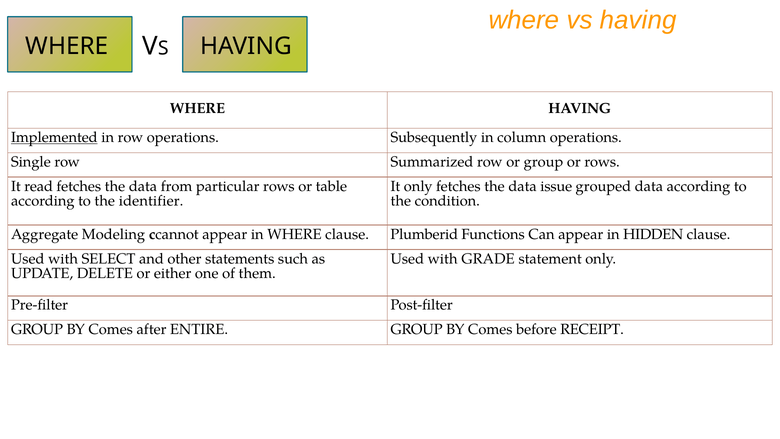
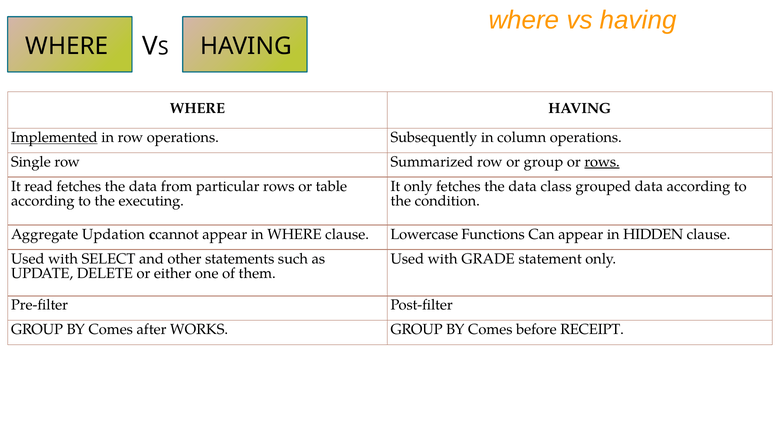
rows at (602, 162) underline: none -> present
issue: issue -> class
identifier: identifier -> executing
Modeling: Modeling -> Updation
Plumberid: Plumberid -> Lowercase
ENTIRE: ENTIRE -> WORKS
